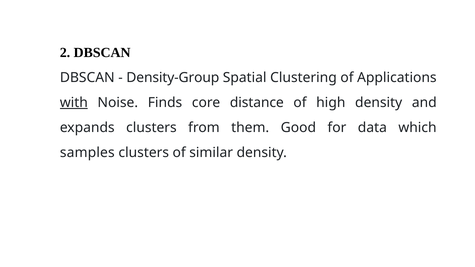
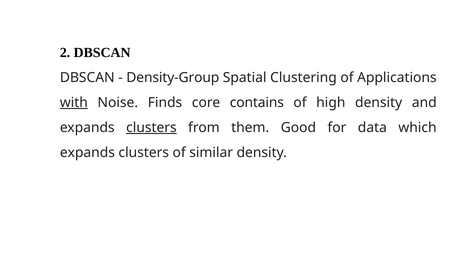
distance: distance -> contains
clusters at (151, 128) underline: none -> present
samples at (87, 153): samples -> expands
